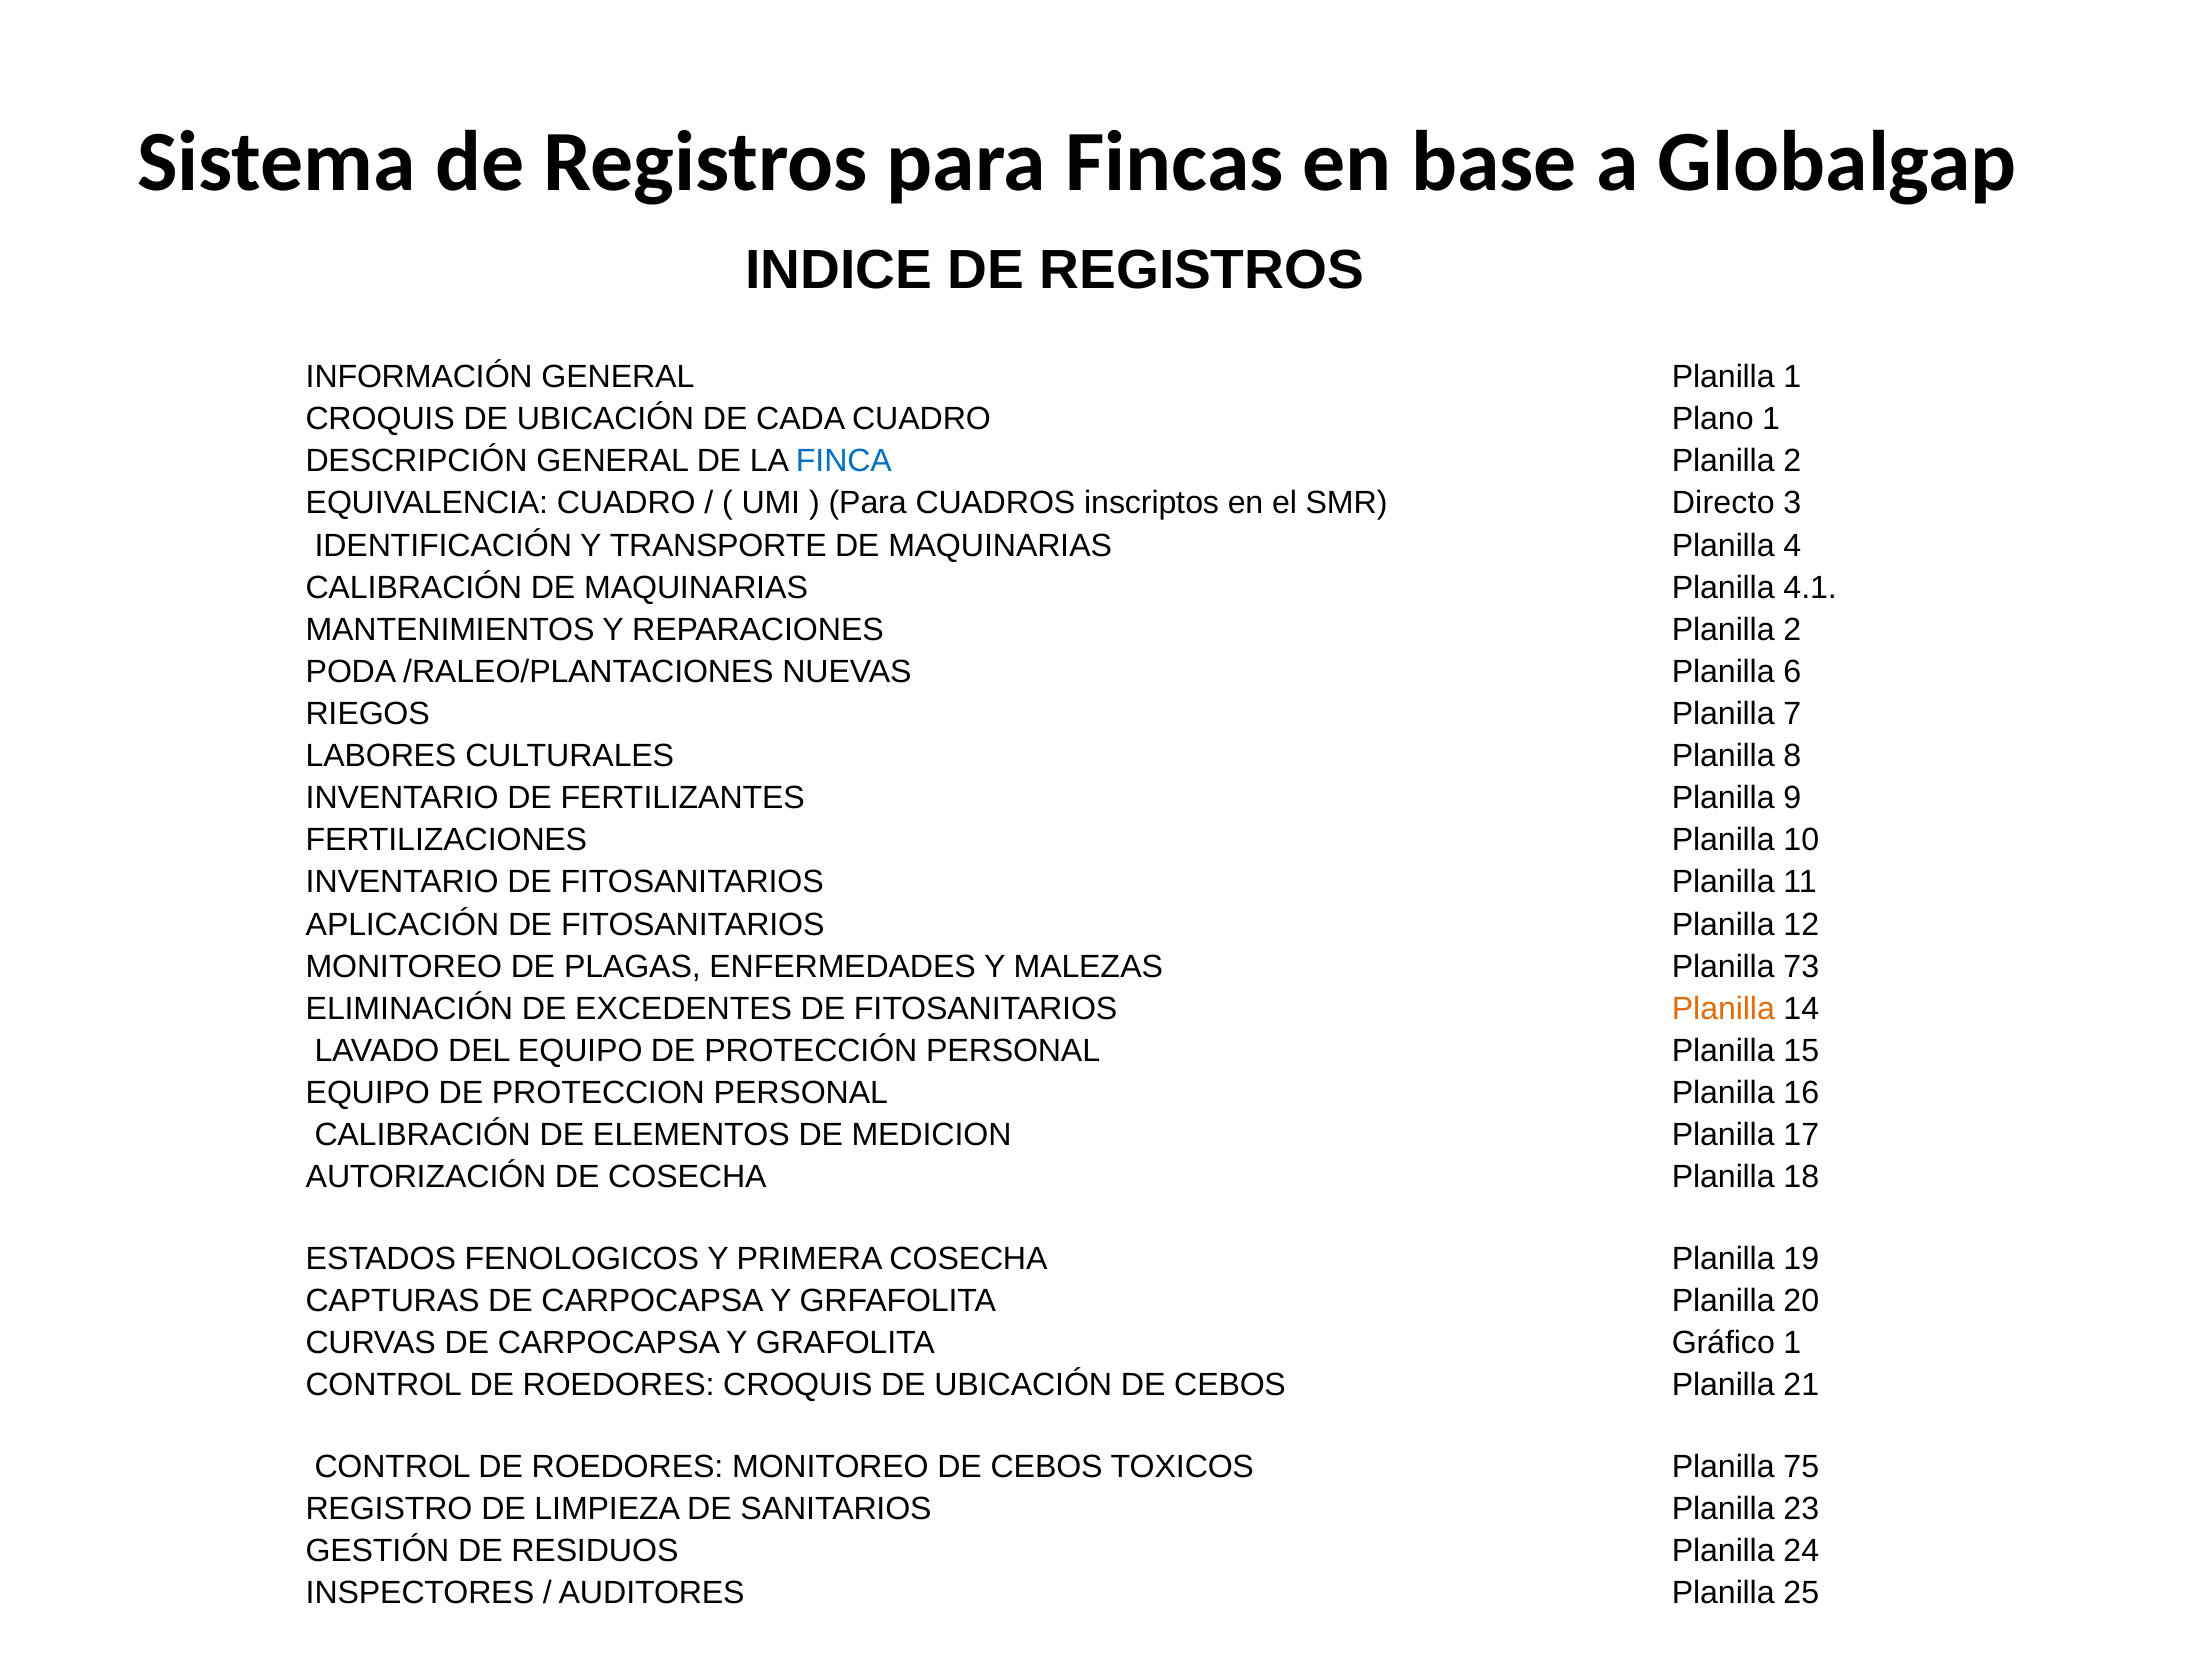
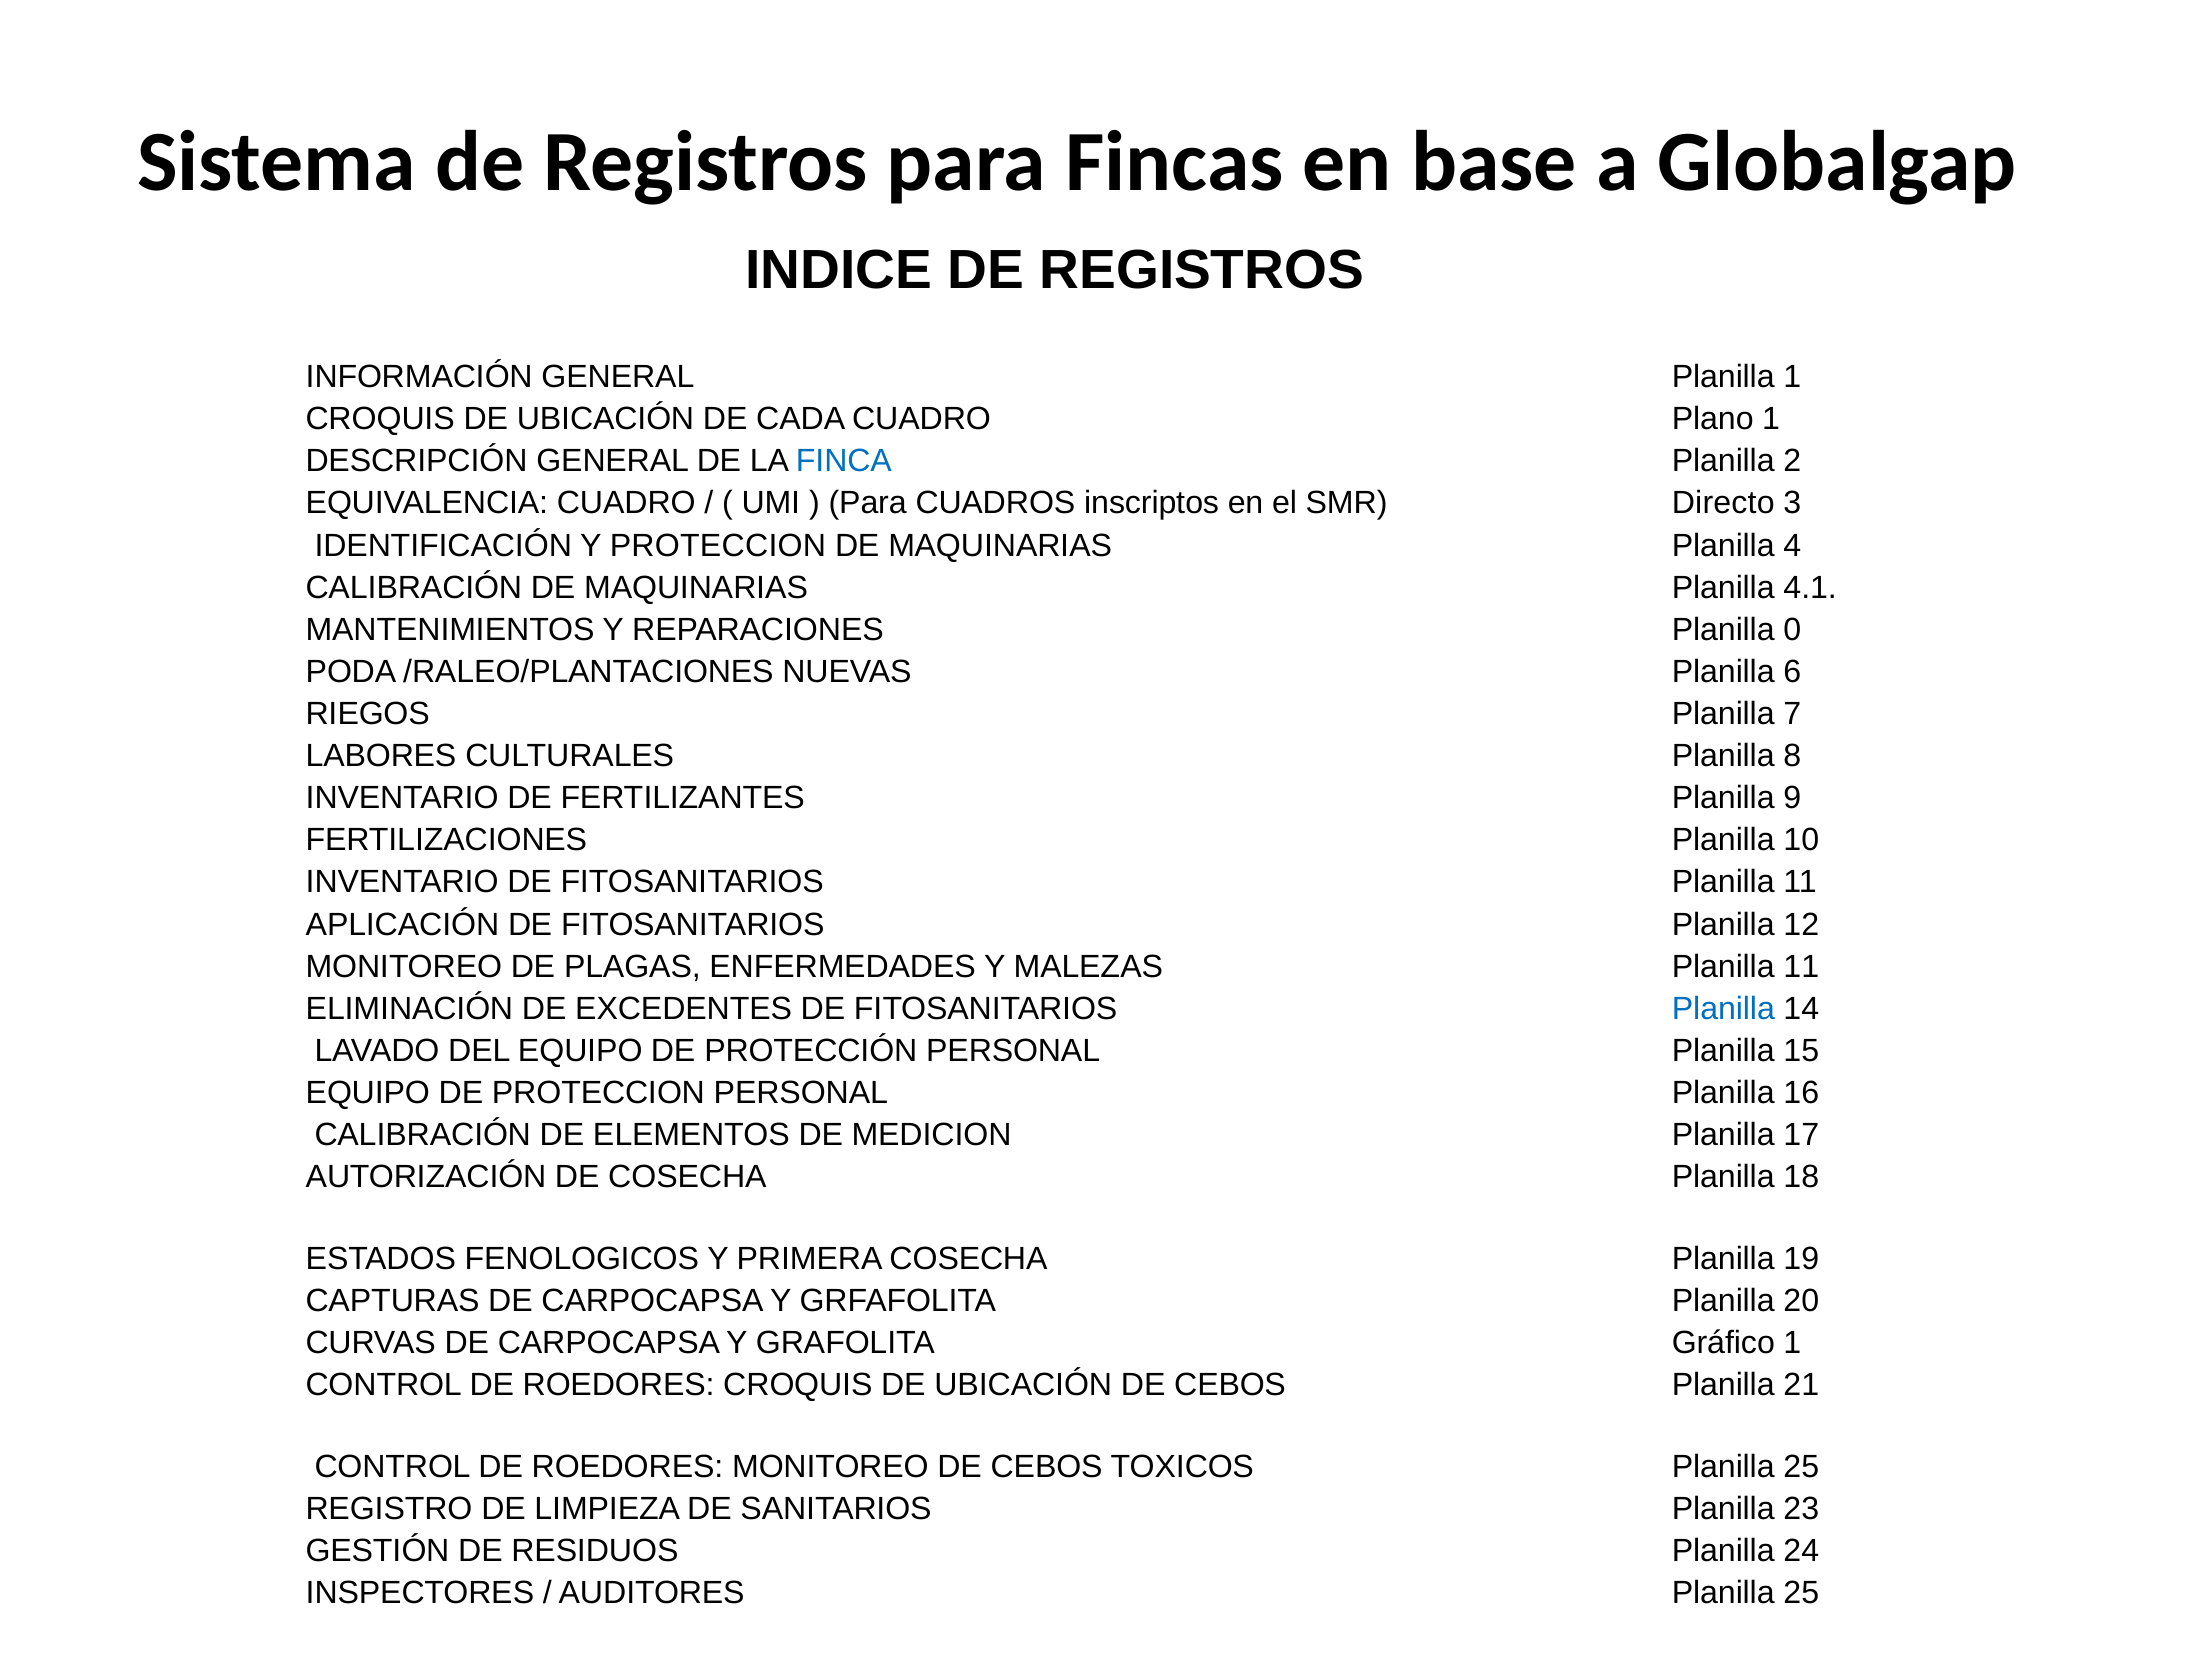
Y TRANSPORTE: TRANSPORTE -> PROTECCION
REPARACIONES Planilla 2: 2 -> 0
MALEZAS Planilla 73: 73 -> 11
Planilla at (1723, 1009) colour: orange -> blue
TOXICOS Planilla 75: 75 -> 25
